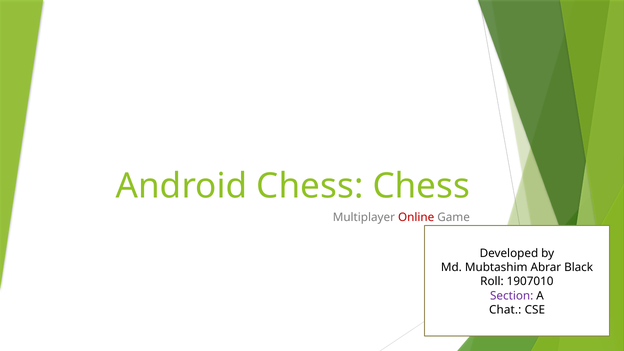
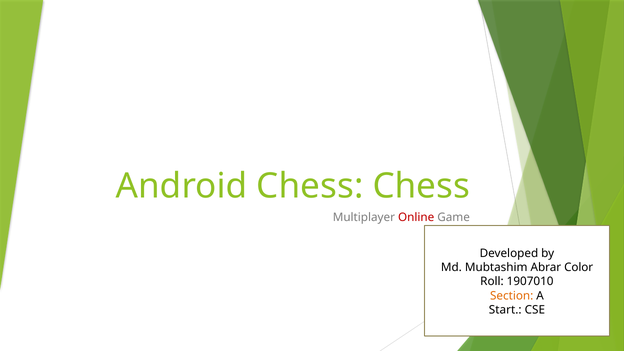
Black: Black -> Color
Section colour: purple -> orange
Chat: Chat -> Start
